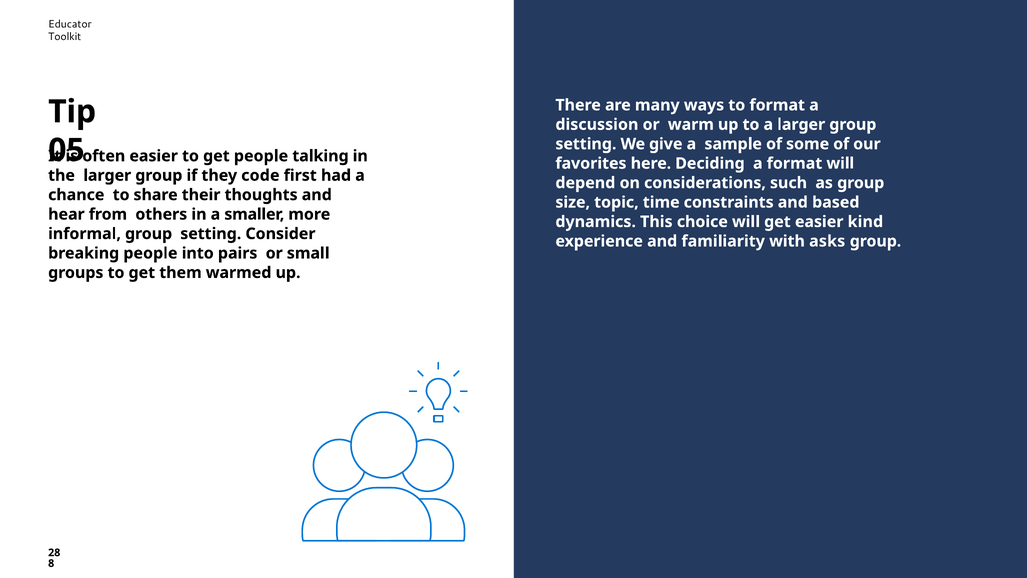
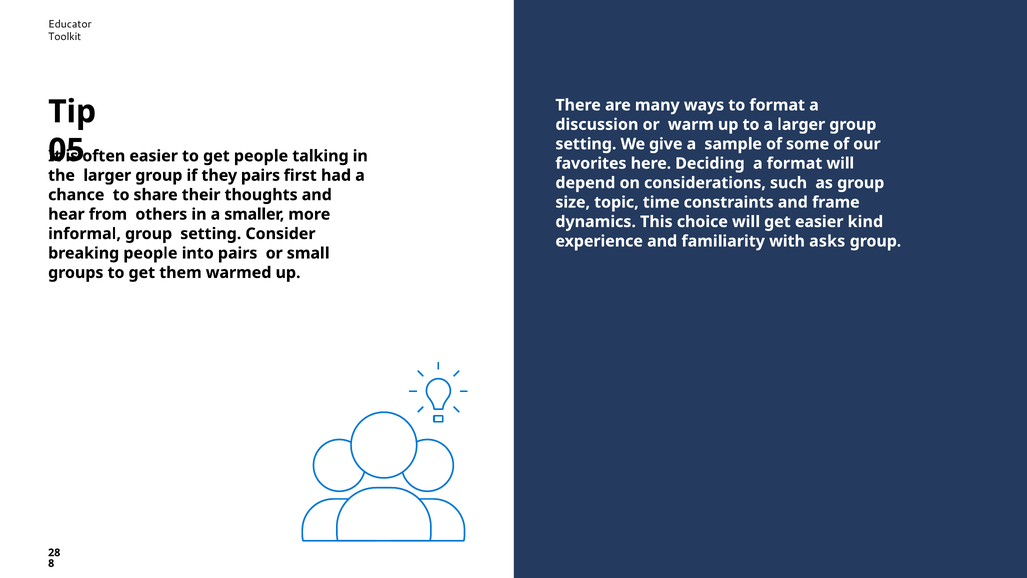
they code: code -> pairs
based: based -> frame
